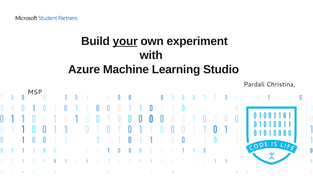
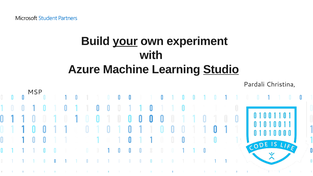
Studio underline: none -> present
